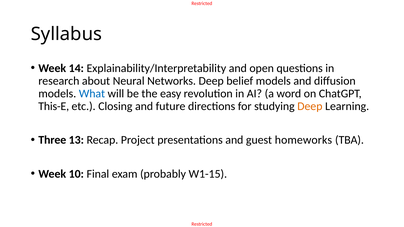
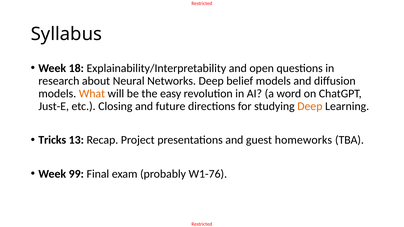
14: 14 -> 18
What colour: blue -> orange
This-E: This-E -> Just-E
Three: Three -> Tricks
10: 10 -> 99
W1-15: W1-15 -> W1-76
